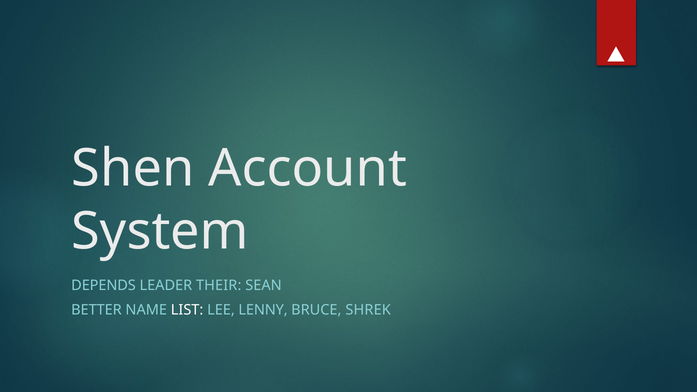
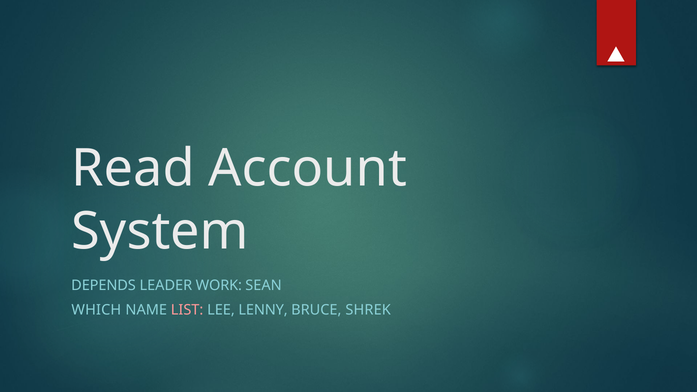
Shen: Shen -> Read
THEIR: THEIR -> WORK
BETTER: BETTER -> WHICH
LIST colour: white -> pink
